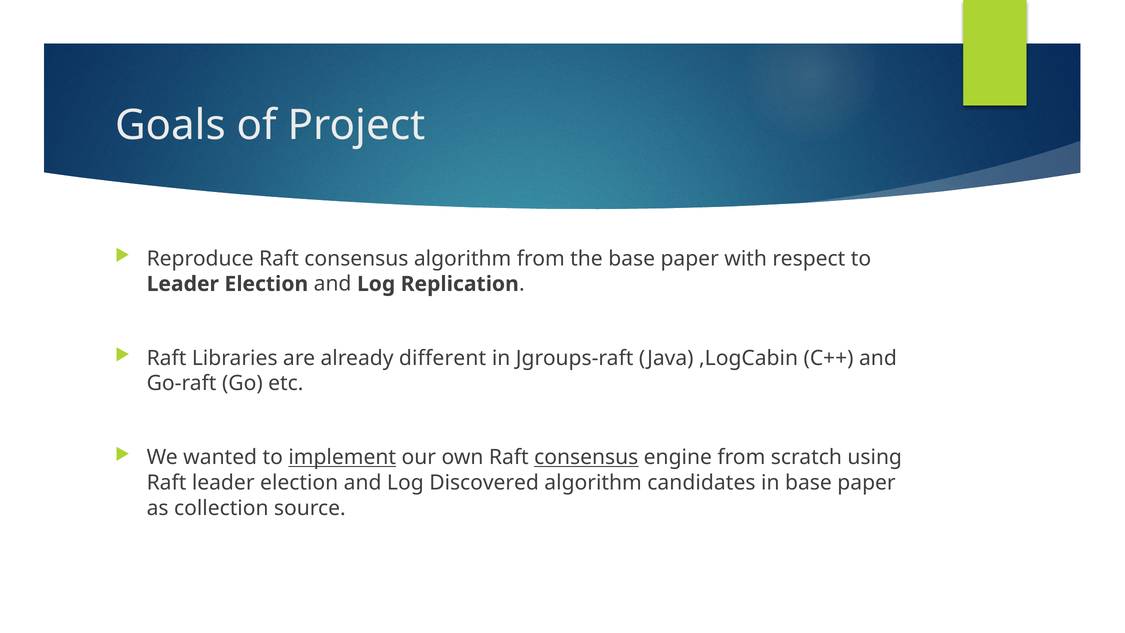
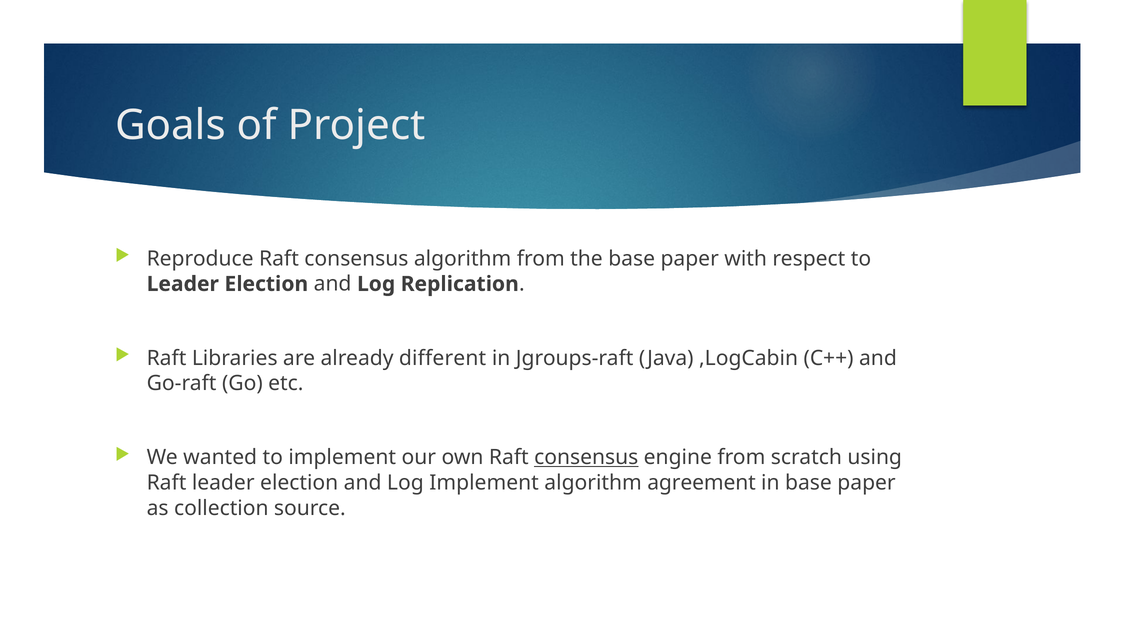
implement at (342, 457) underline: present -> none
Log Discovered: Discovered -> Implement
candidates: candidates -> agreement
